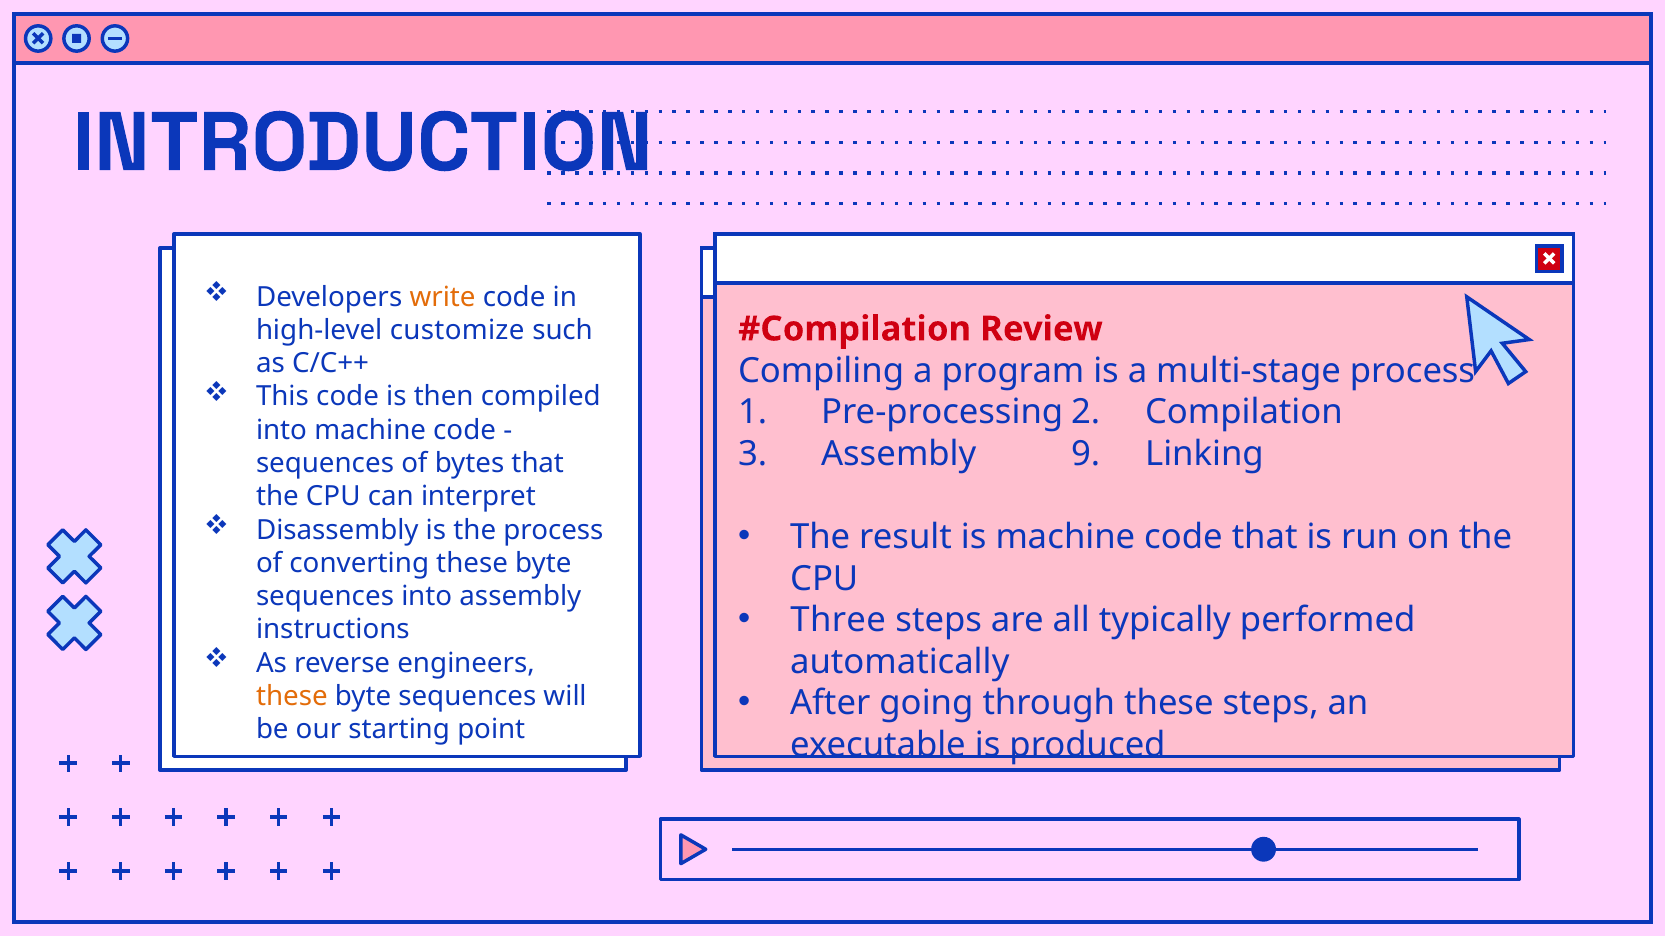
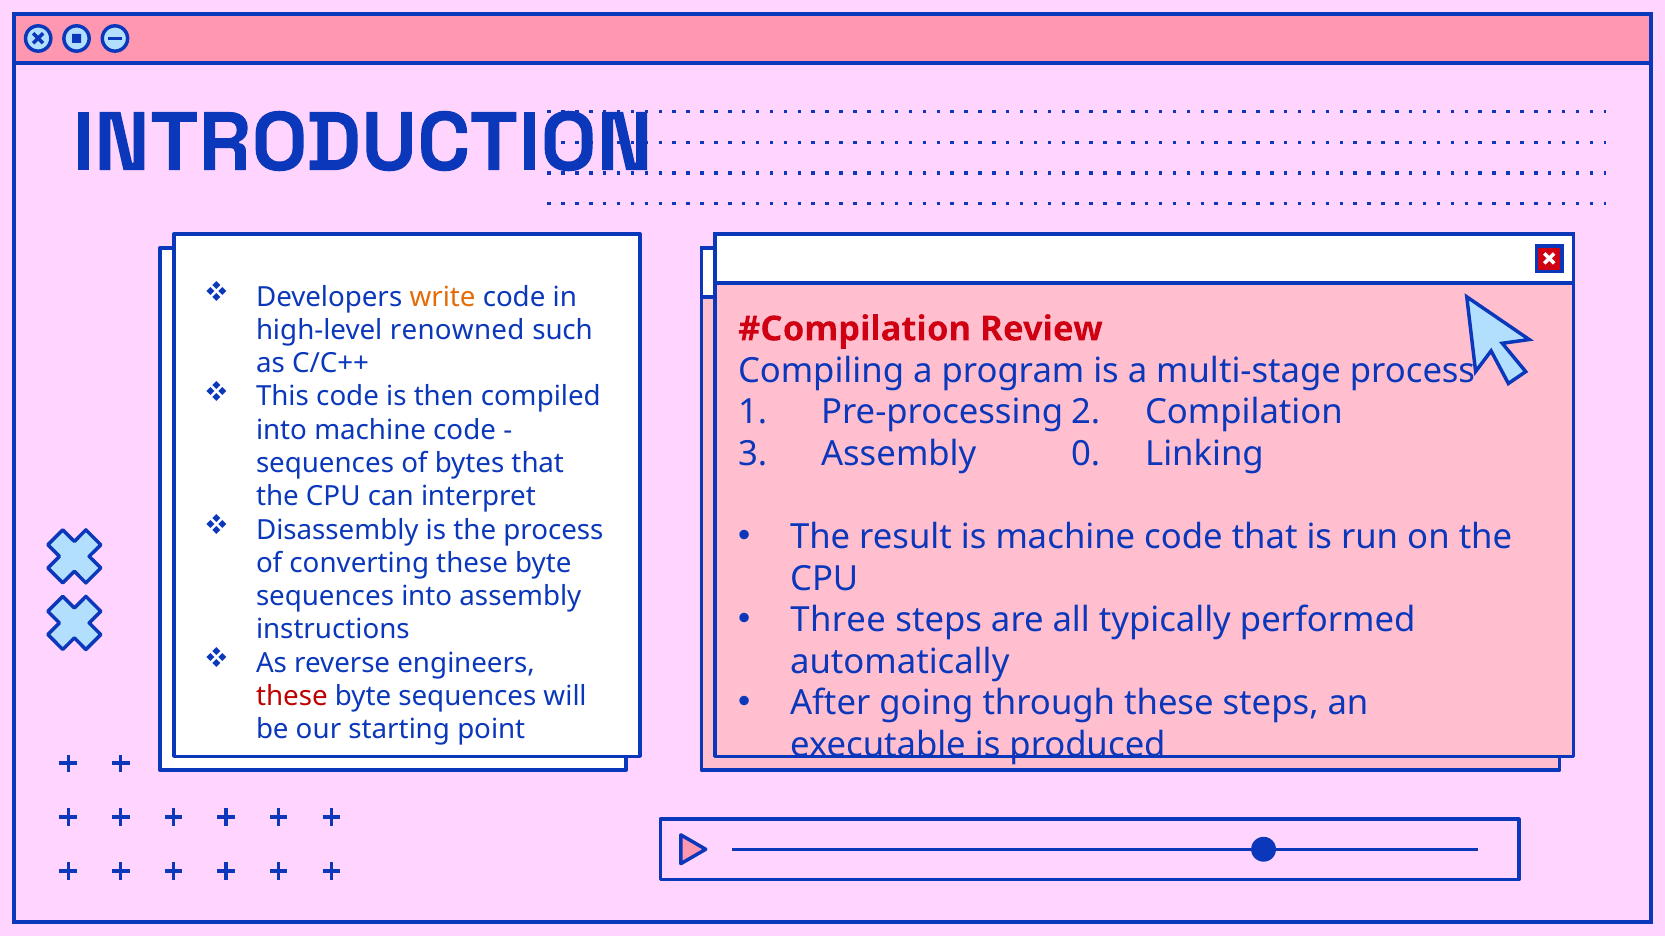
customize: customize -> renowned
9: 9 -> 0
these at (292, 697) colour: orange -> red
